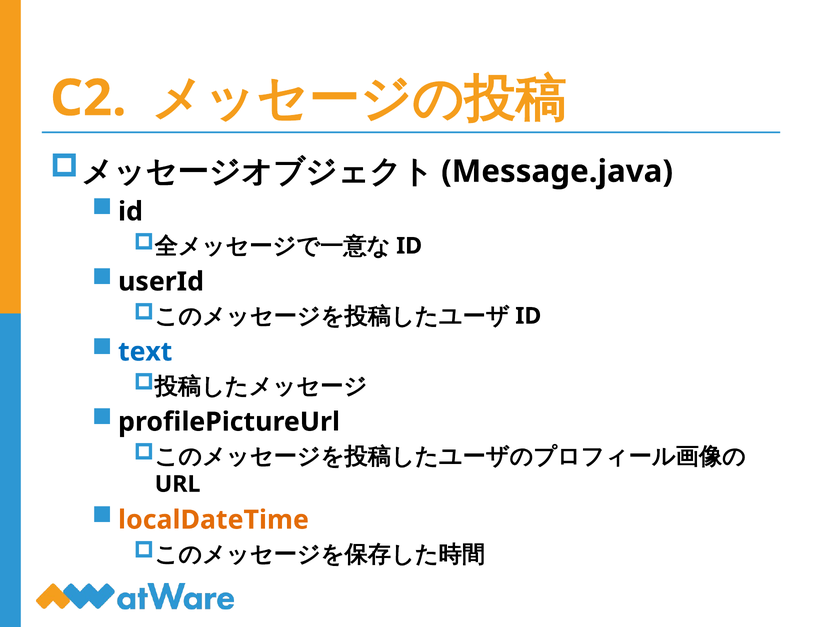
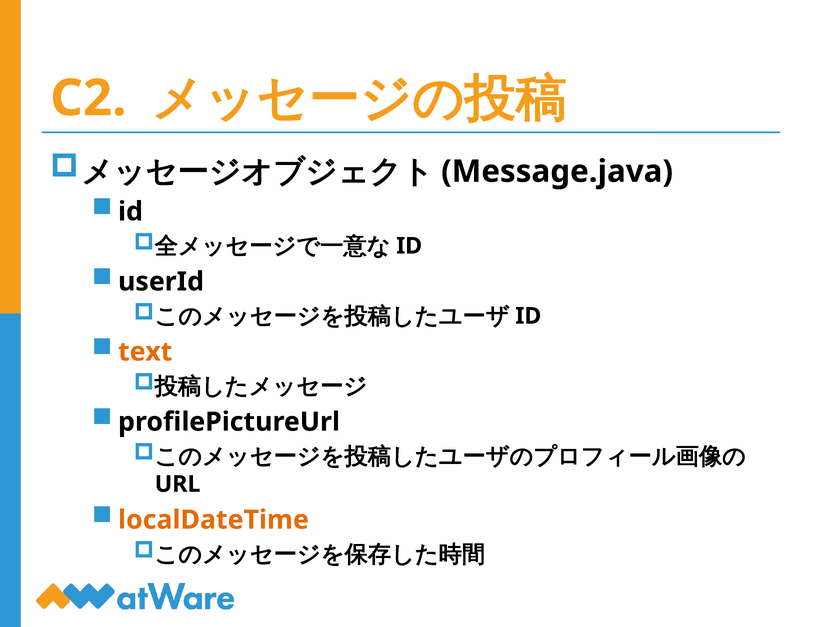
text colour: blue -> orange
